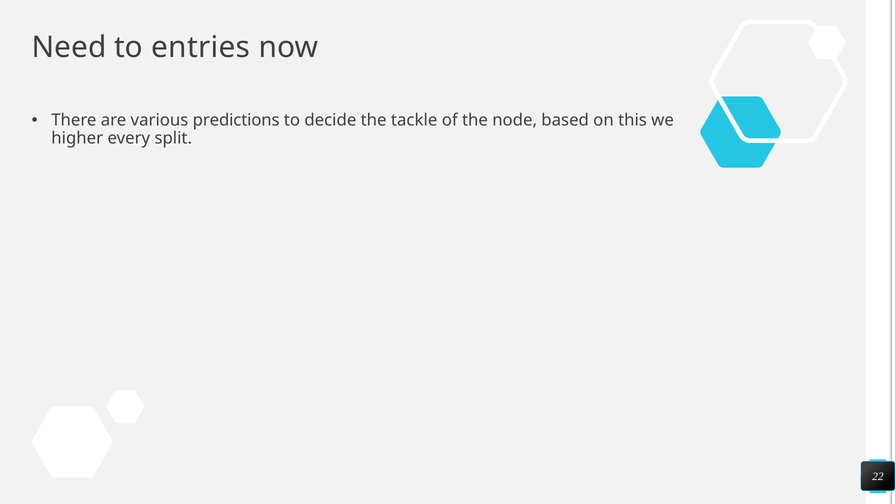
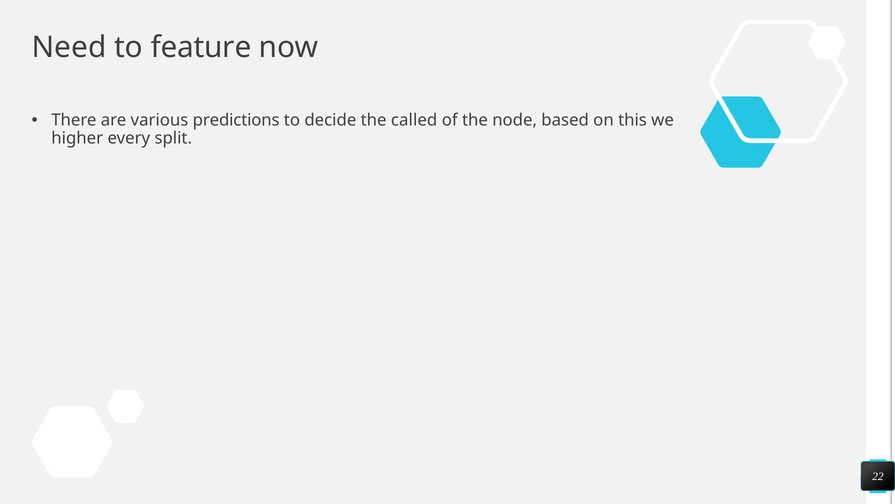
entries: entries -> feature
tackle: tackle -> called
